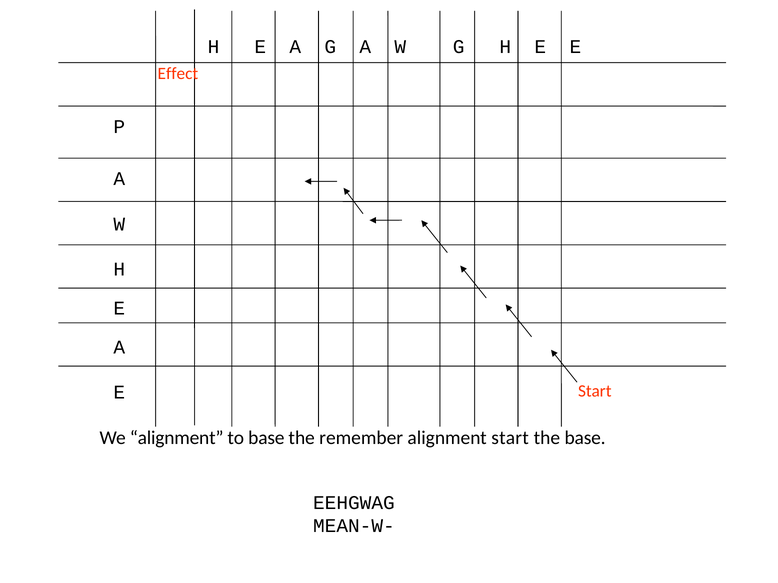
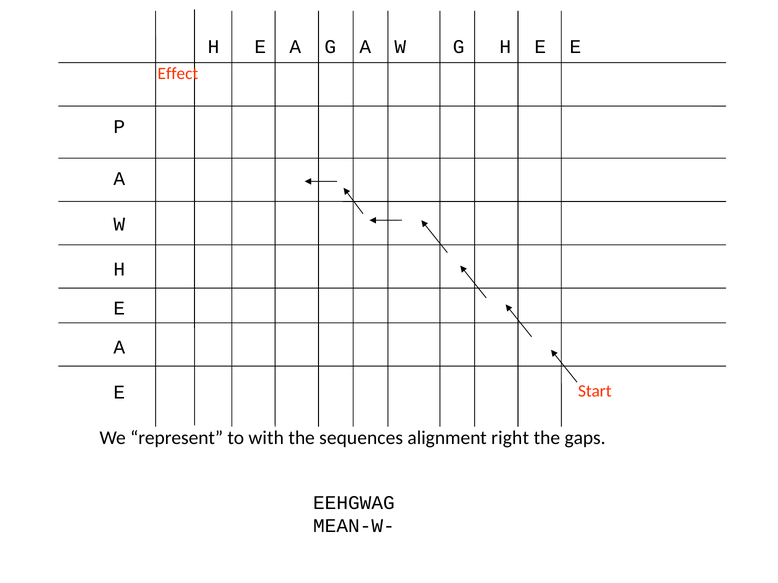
We alignment: alignment -> represent
to base: base -> with
remember: remember -> sequences
alignment start: start -> right
the base: base -> gaps
